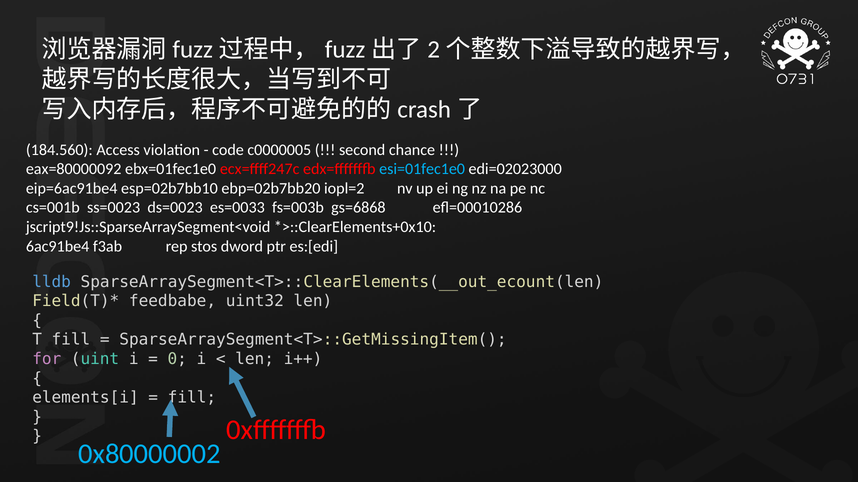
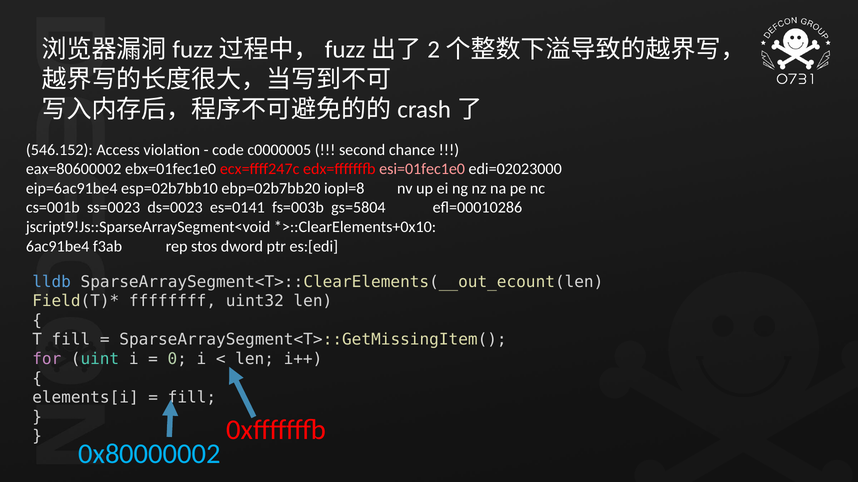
184.560: 184.560 -> 546.152
eax=80000092: eax=80000092 -> eax=80600002
esi=01fec1e0 colour: light blue -> pink
iopl=2: iopl=2 -> iopl=8
es=0033: es=0033 -> es=0141
gs=6868: gs=6868 -> gs=5804
feedbabe: feedbabe -> ffffffff
